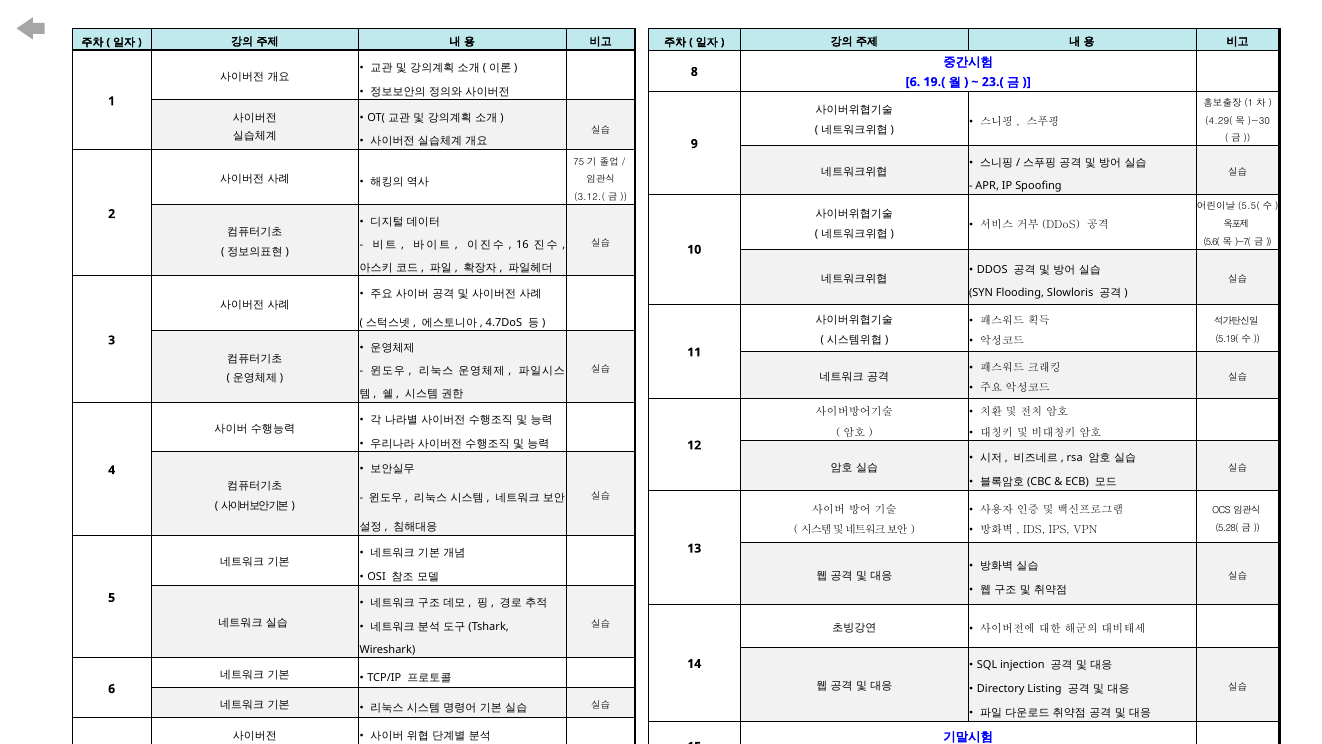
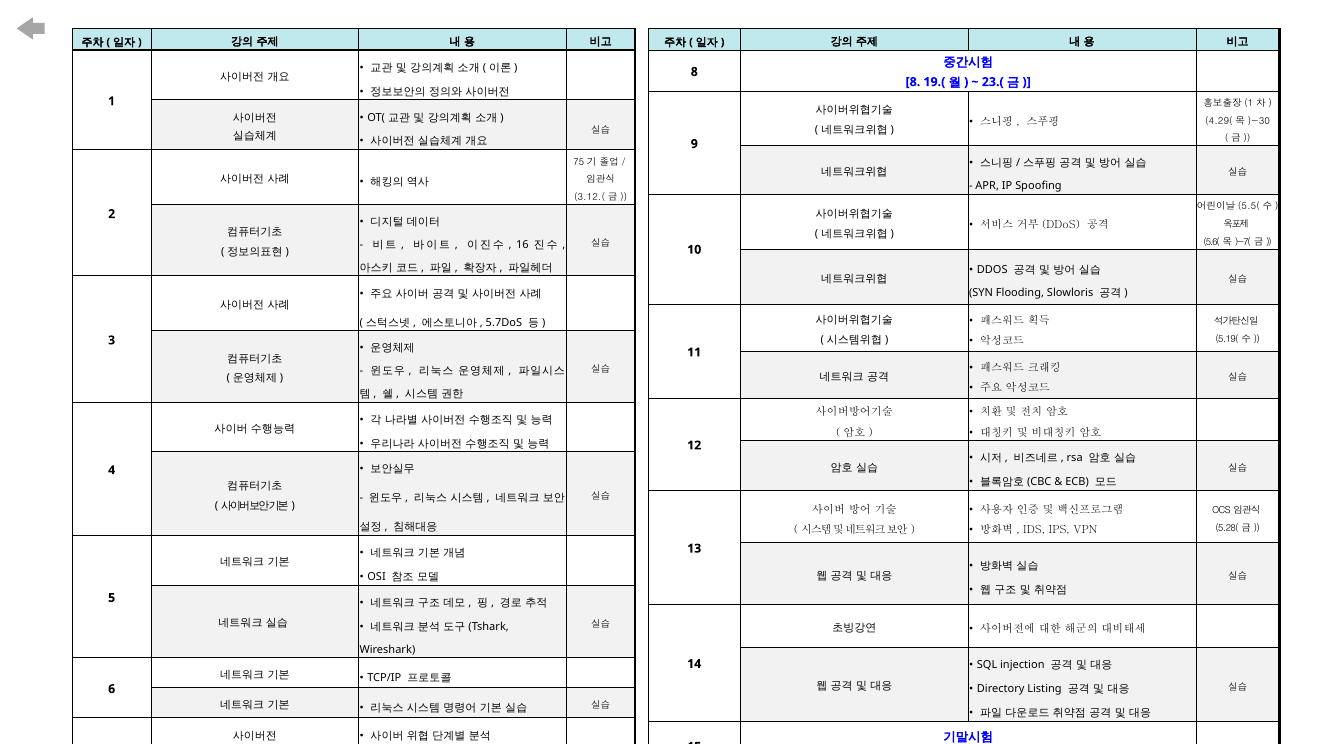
6 at (913, 82): 6 -> 8
4.7DoS: 4.7DoS -> 5.7DoS
